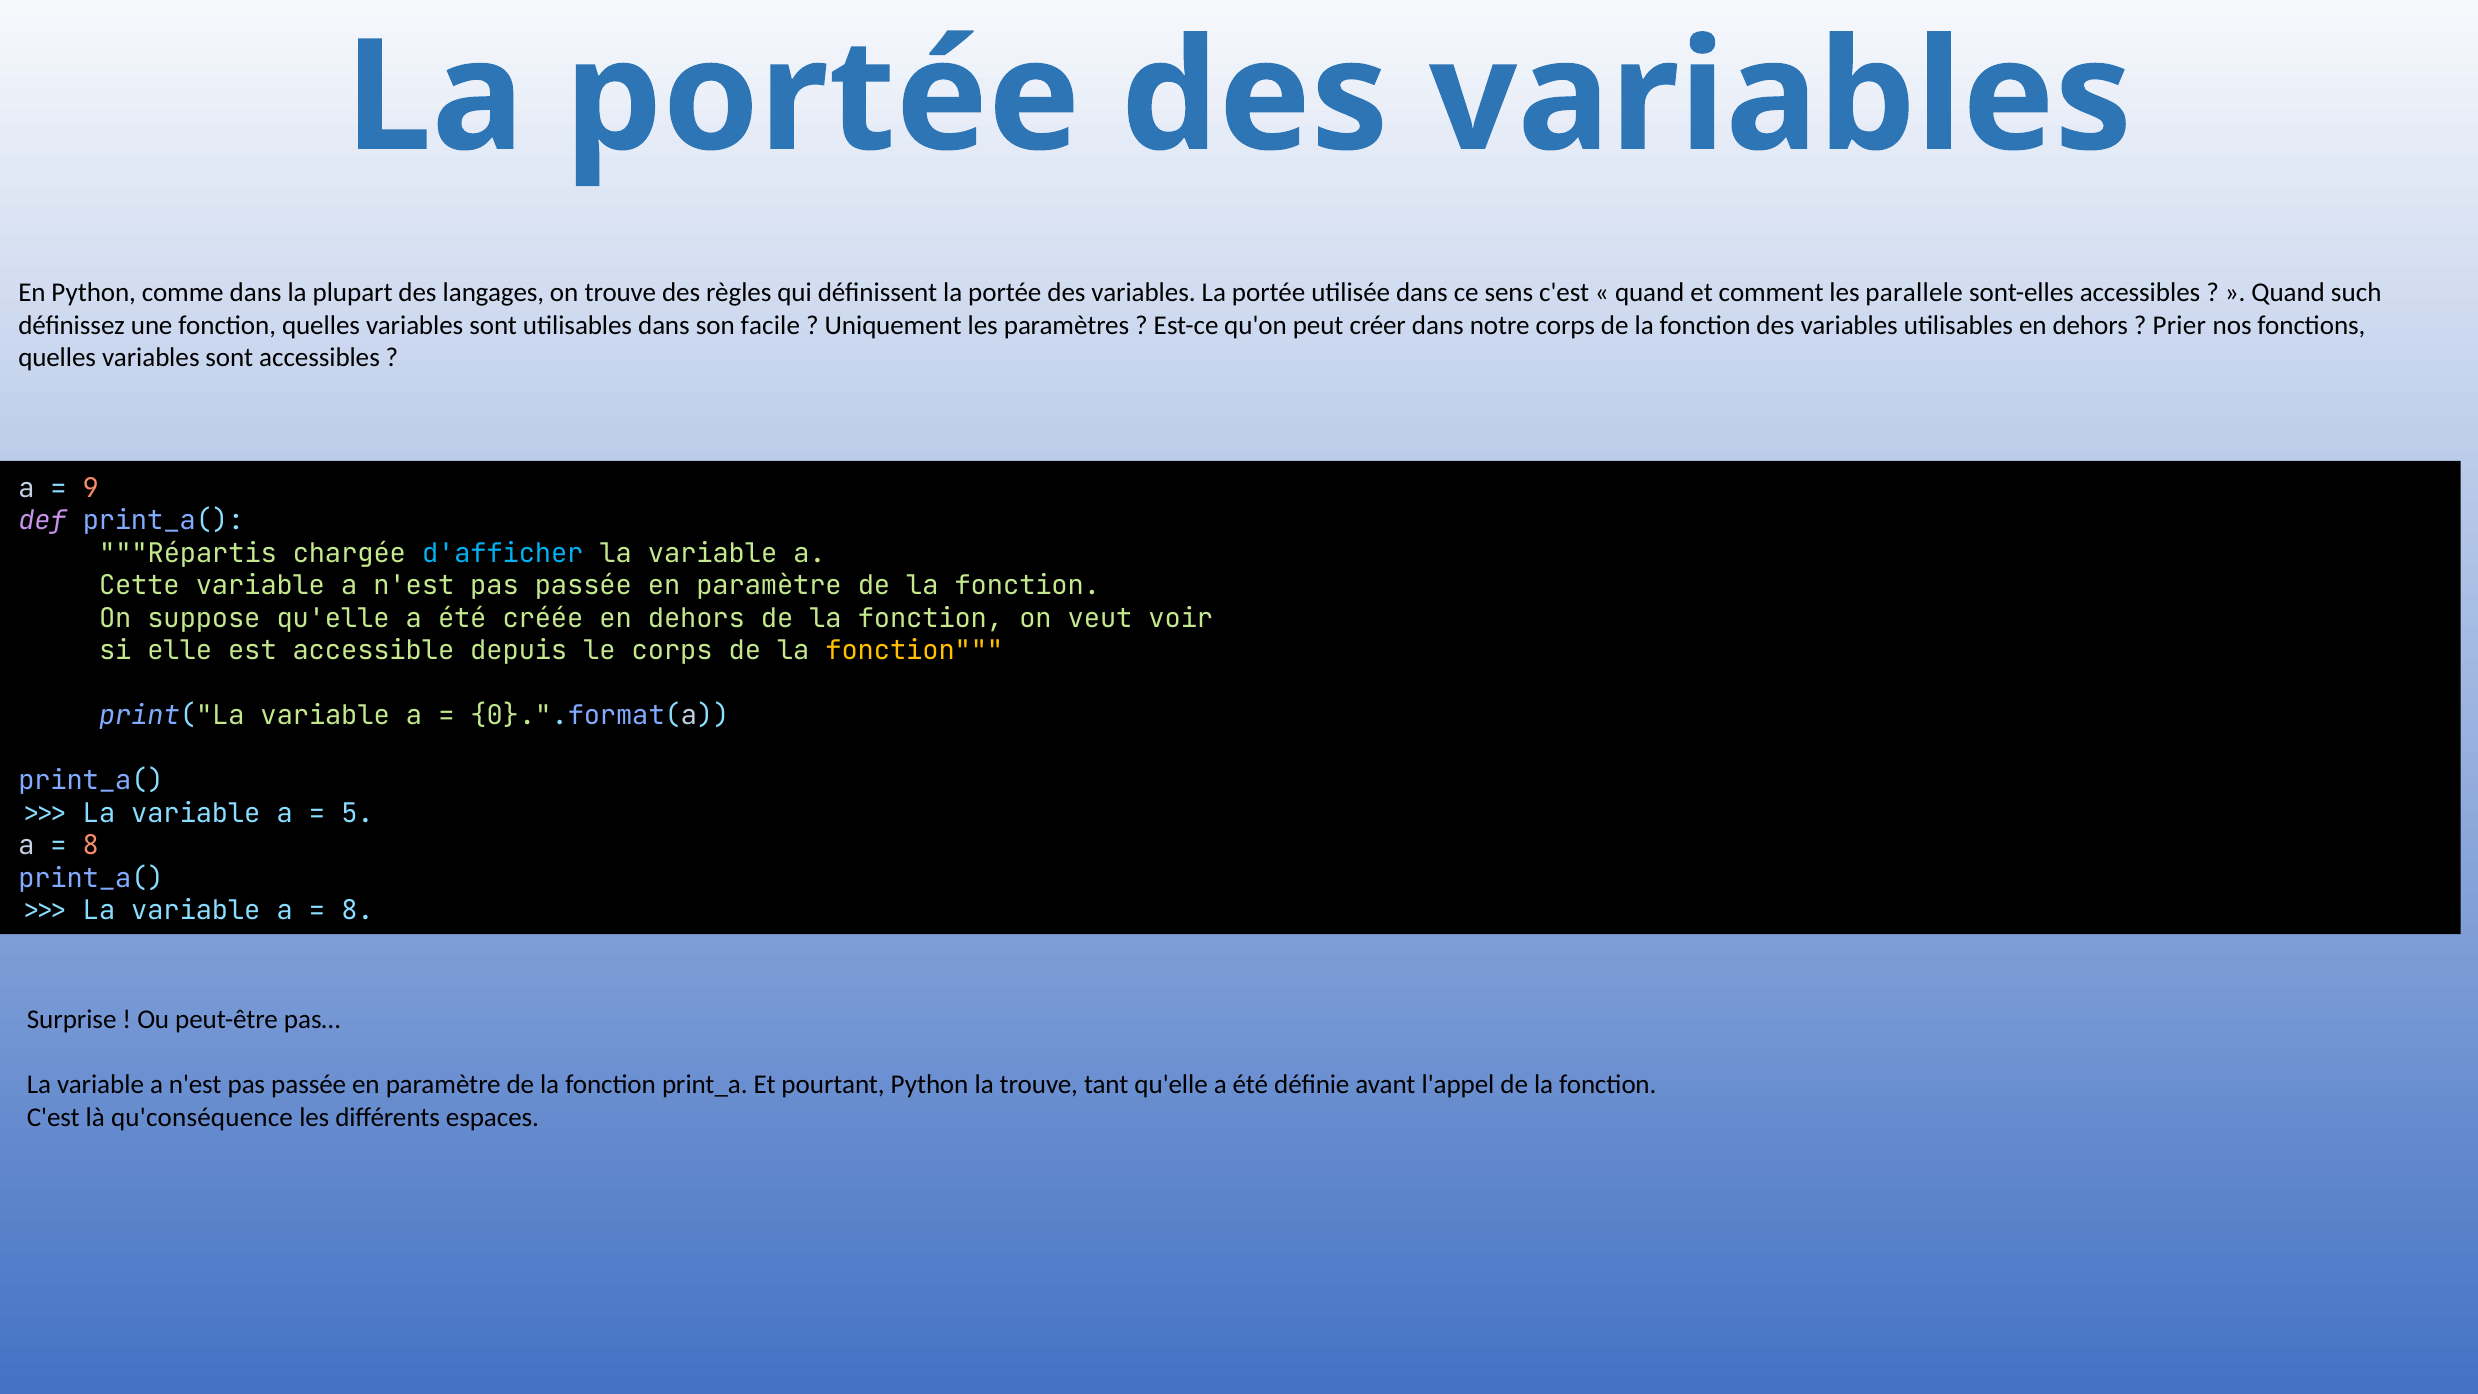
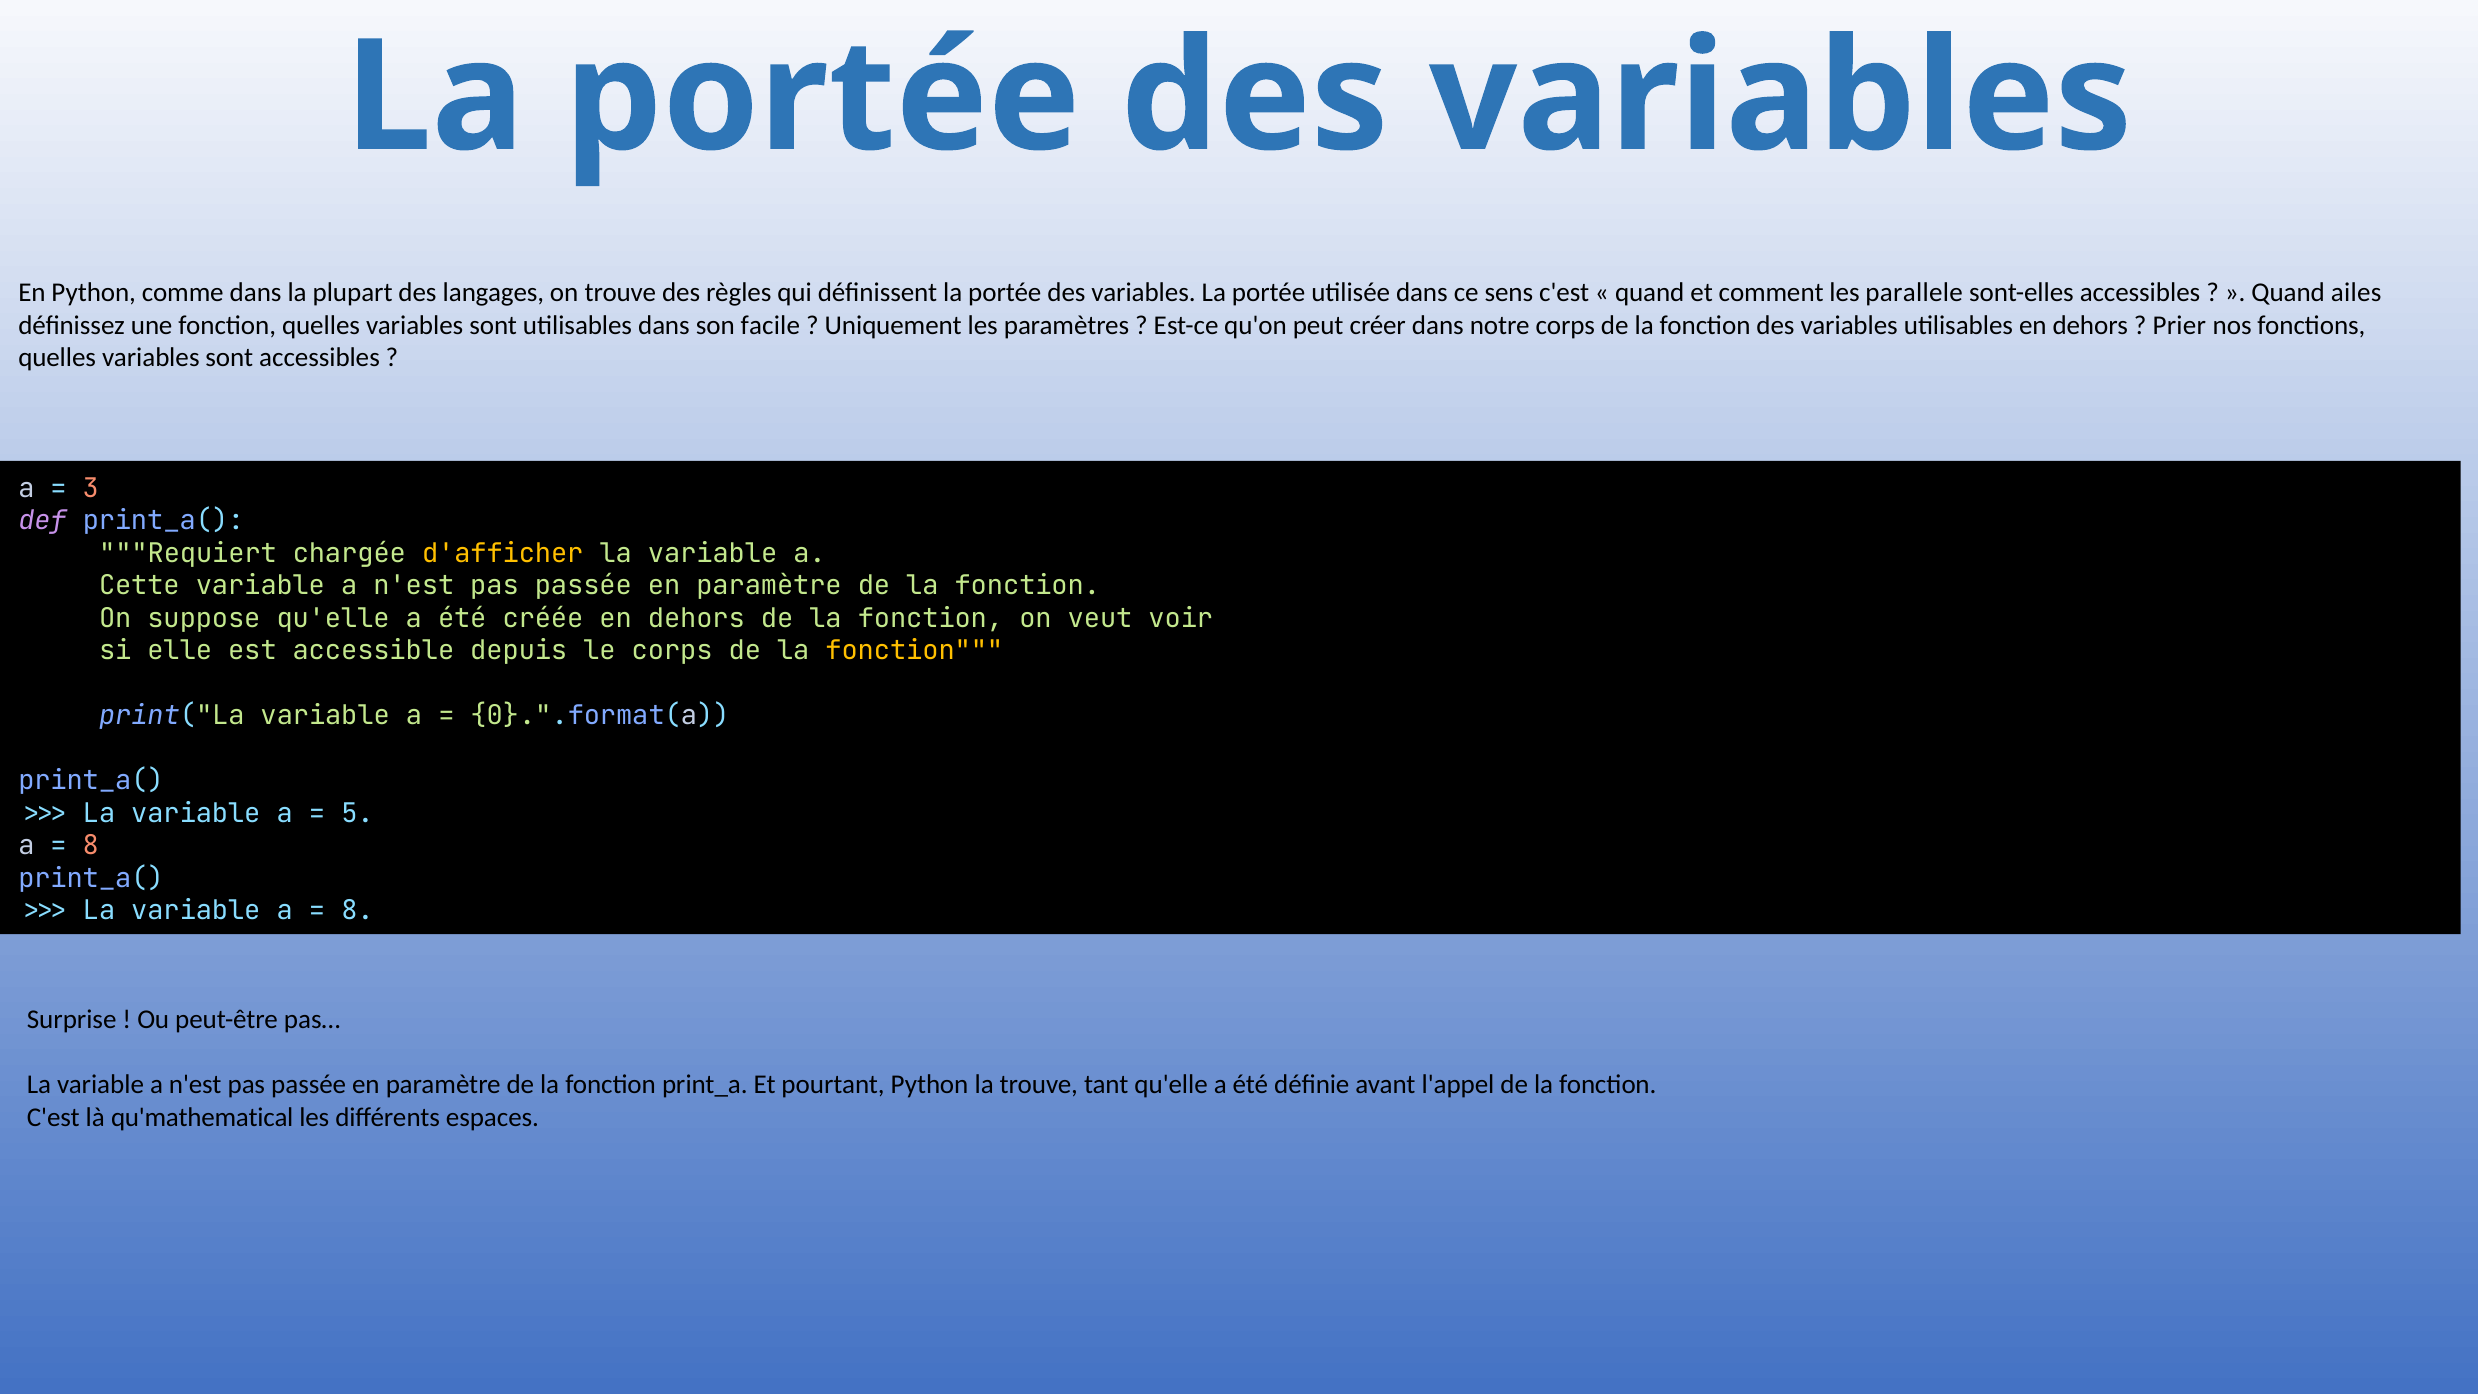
such: such -> ailes
9: 9 -> 3
Répartis: Répartis -> Requiert
d'afficher colour: light blue -> yellow
qu'conséquence: qu'conséquence -> qu'mathematical
